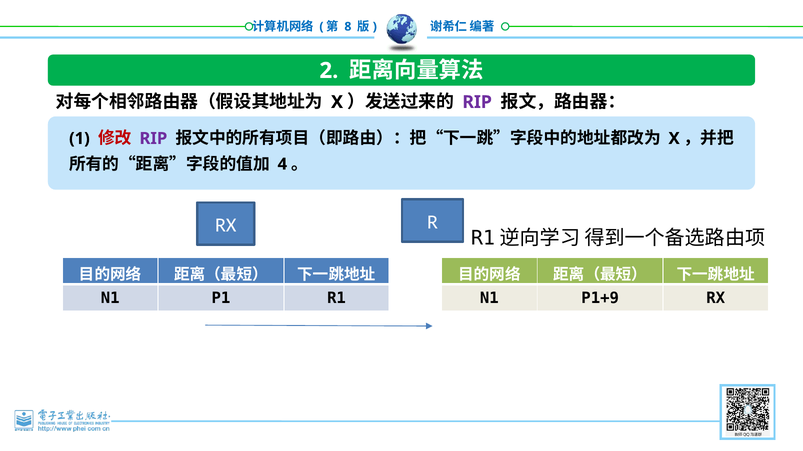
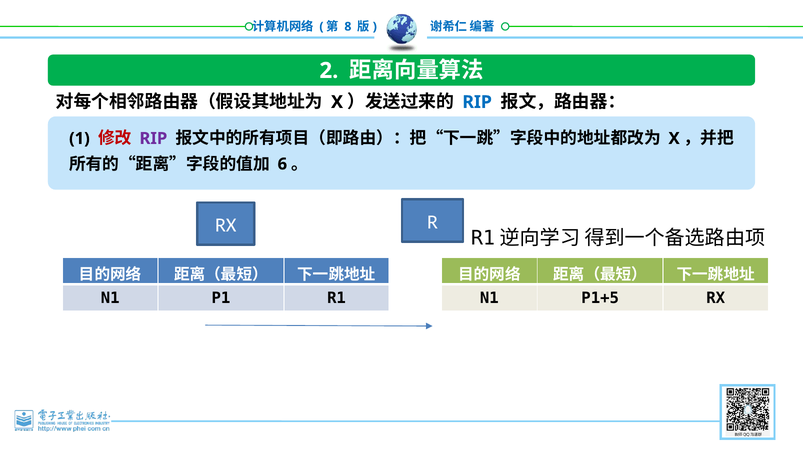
RIP at (477, 102) colour: purple -> blue
4: 4 -> 6
P1+9: P1+9 -> P1+5
